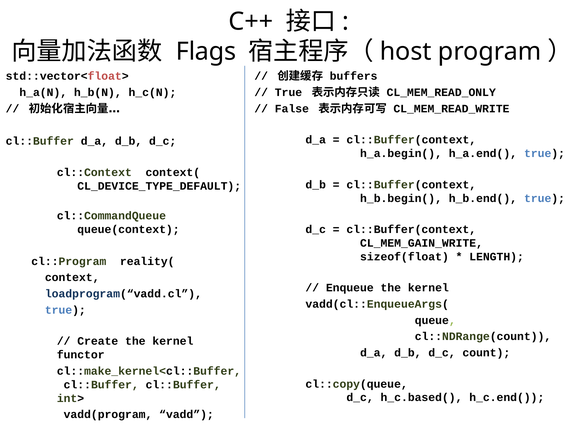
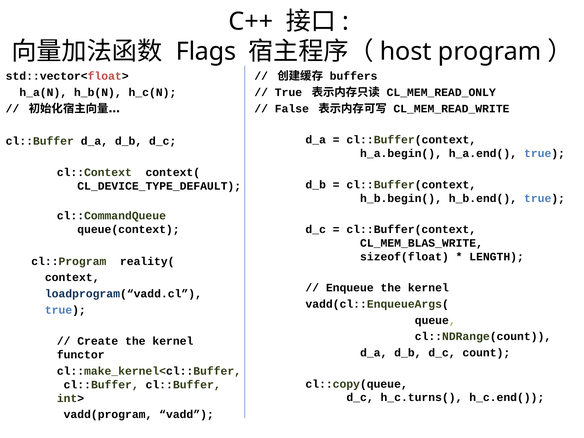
CL_MEM_GAIN_WRITE: CL_MEM_GAIN_WRITE -> CL_MEM_BLAS_WRITE
h_c.based(: h_c.based( -> h_c.turns(
